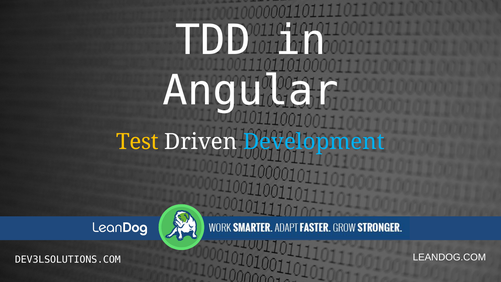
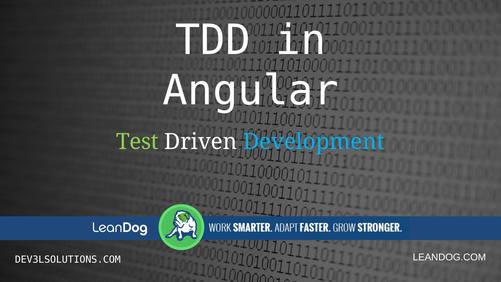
Test colour: yellow -> light green
